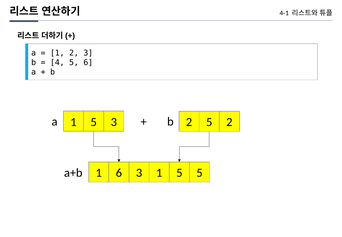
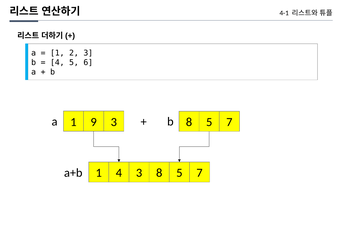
a 2: 2 -> 8
2 at (229, 122): 2 -> 7
5 at (94, 122): 5 -> 9
1 6: 6 -> 4
3 1: 1 -> 8
5 at (200, 173): 5 -> 7
